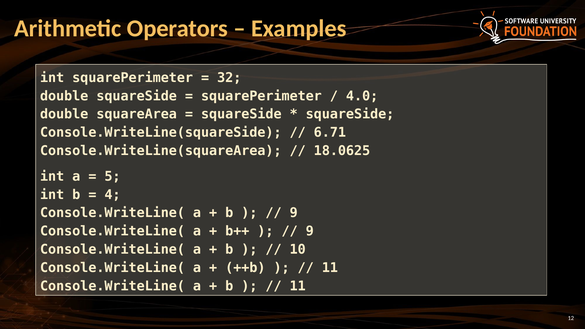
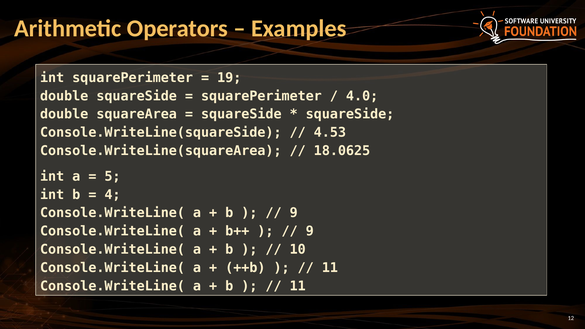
32: 32 -> 19
6.71: 6.71 -> 4.53
